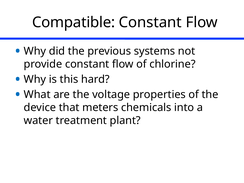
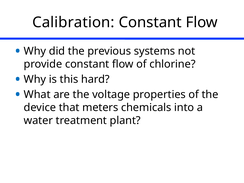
Compatible: Compatible -> Calibration
